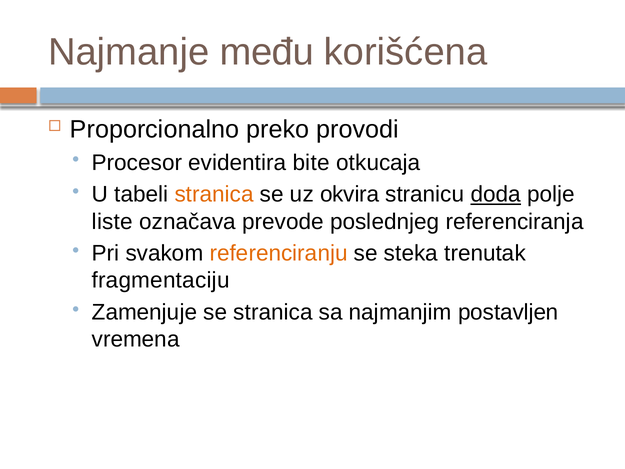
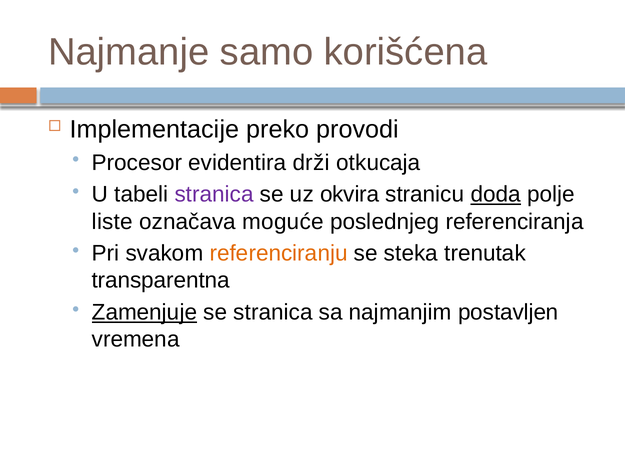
među: među -> samo
Proporcionalno: Proporcionalno -> Implementacije
bite: bite -> drži
stranica at (214, 194) colour: orange -> purple
prevode: prevode -> moguće
fragmentaciju: fragmentaciju -> transparentna
Zamenjuje underline: none -> present
